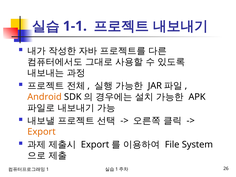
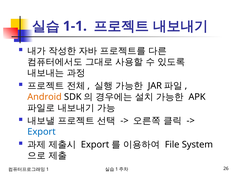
Export at (42, 132) colour: orange -> blue
